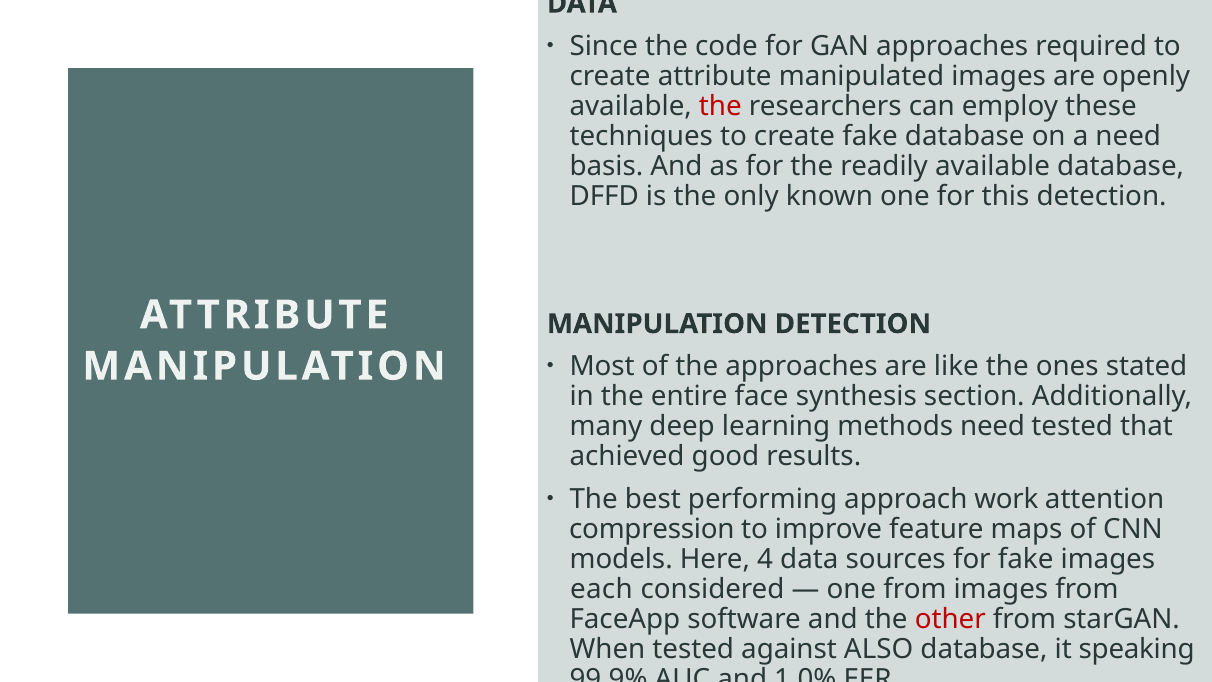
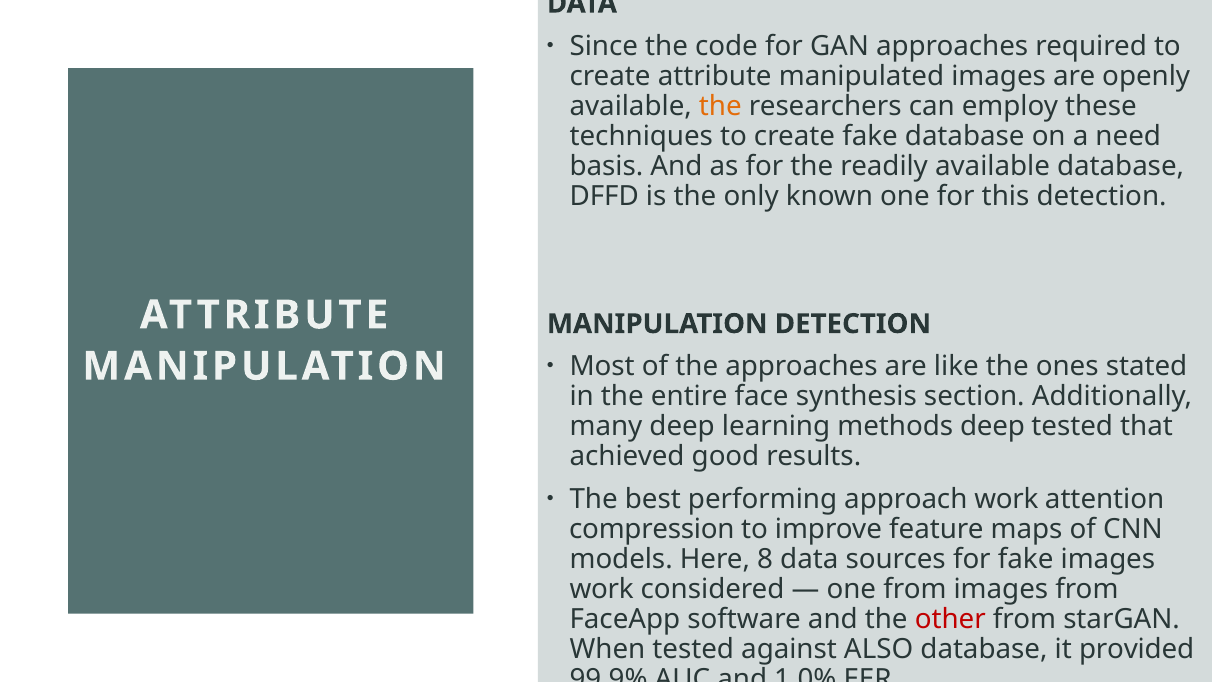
the at (720, 106) colour: red -> orange
methods need: need -> deep
4: 4 -> 8
each at (601, 589): each -> work
speaking: speaking -> provided
